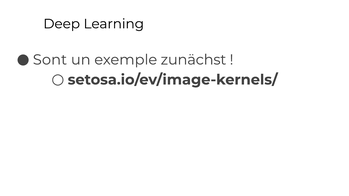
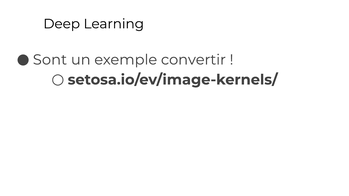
zunächst: zunächst -> convertir
